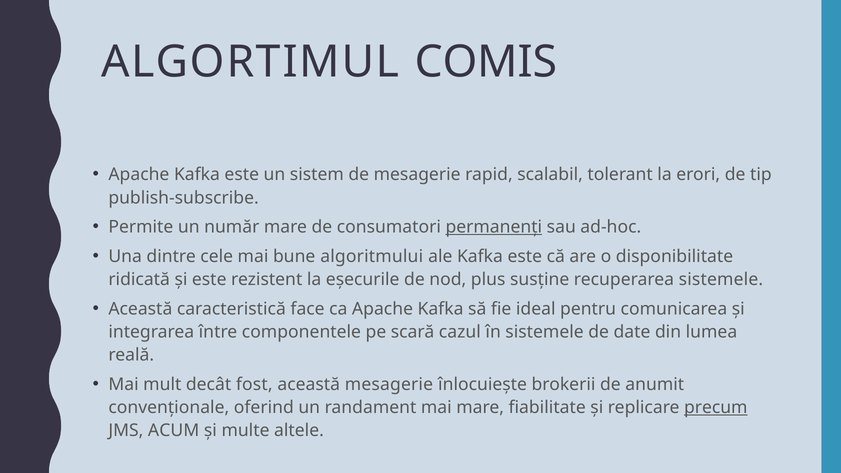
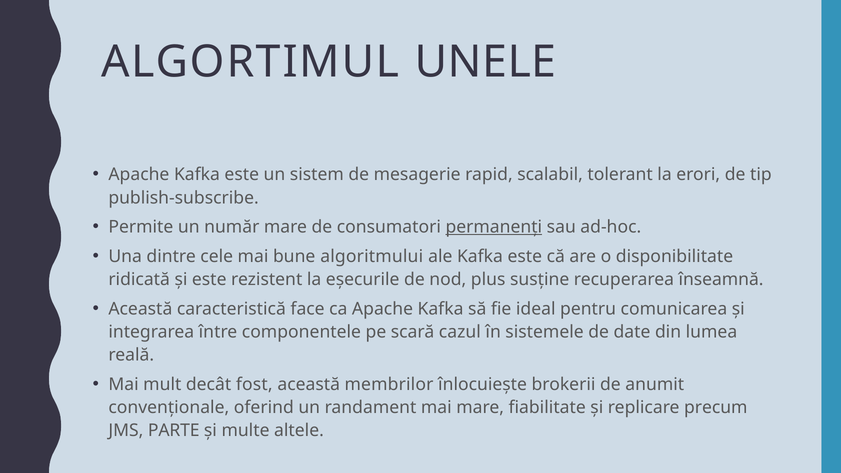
COMIS: COMIS -> UNELE
recuperarea sistemele: sistemele -> înseamnă
această mesagerie: mesagerie -> membrilor
precum underline: present -> none
ACUM: ACUM -> PARTE
